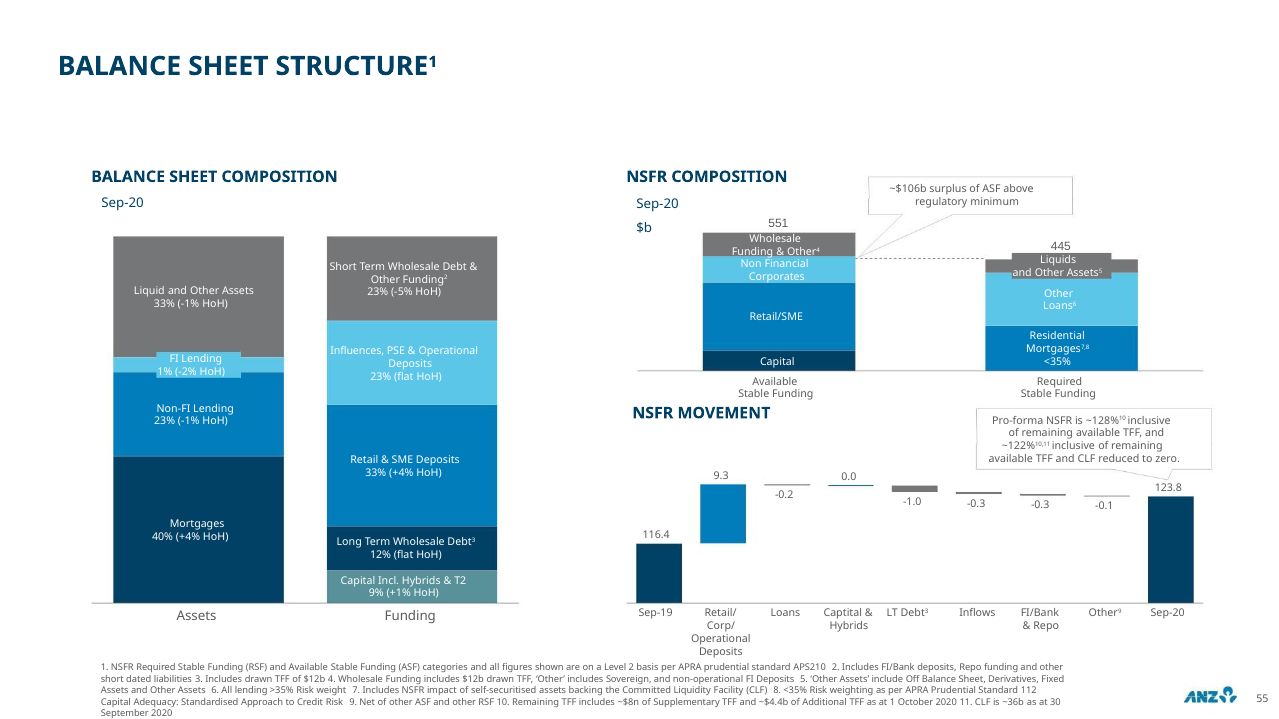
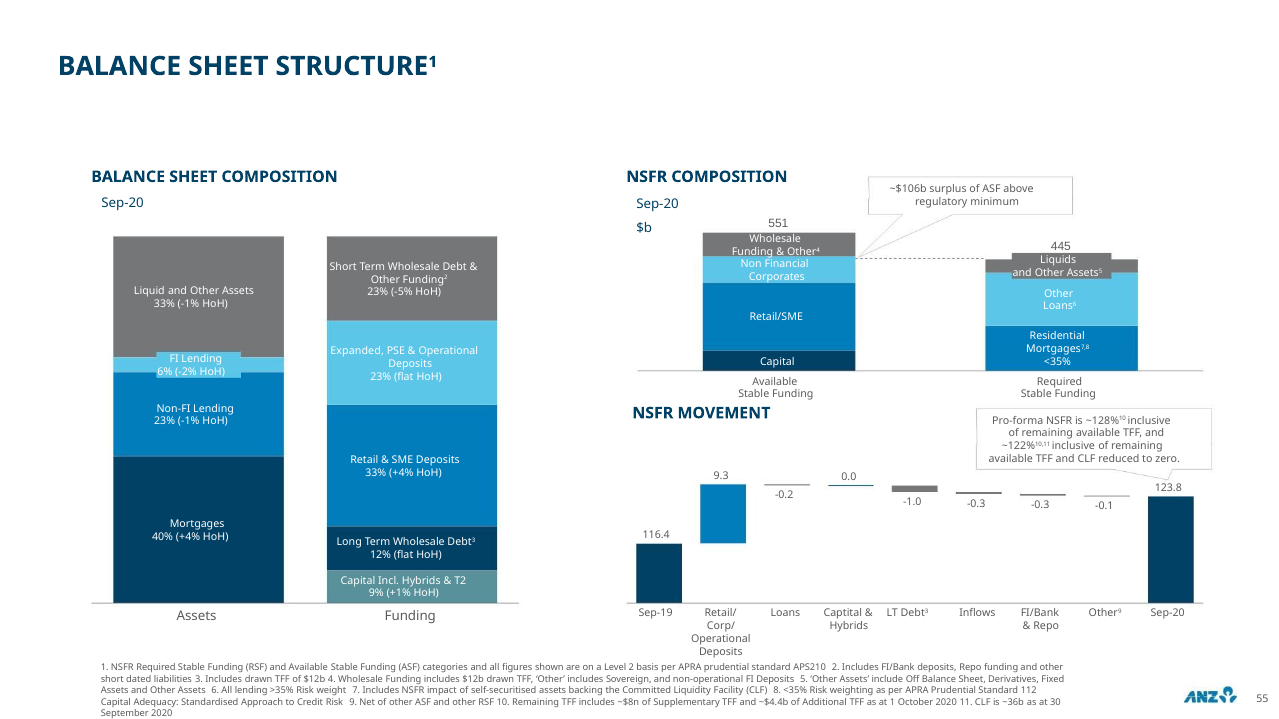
Influences: Influences -> Expanded
1%: 1% -> 6%
